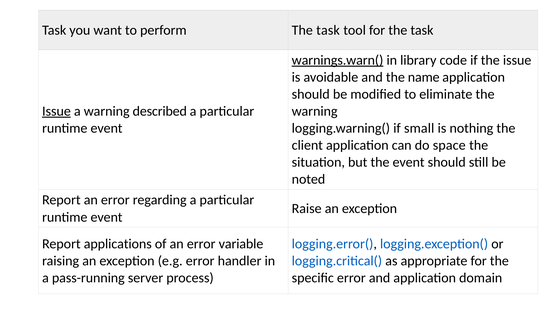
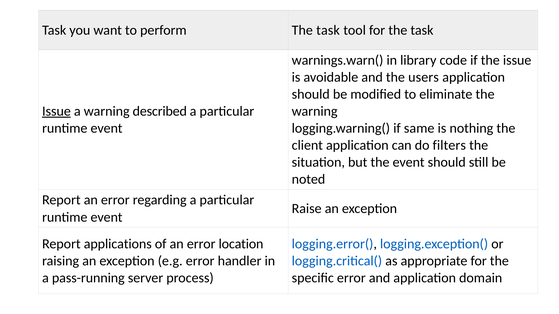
warnings.warn( underline: present -> none
name: name -> users
small: small -> same
space: space -> filters
variable: variable -> location
